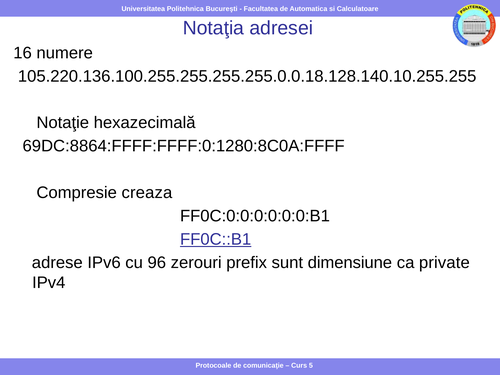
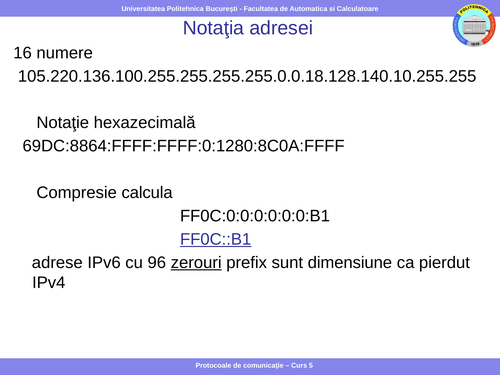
creaza: creaza -> calcula
zerouri underline: none -> present
private: private -> pierdut
